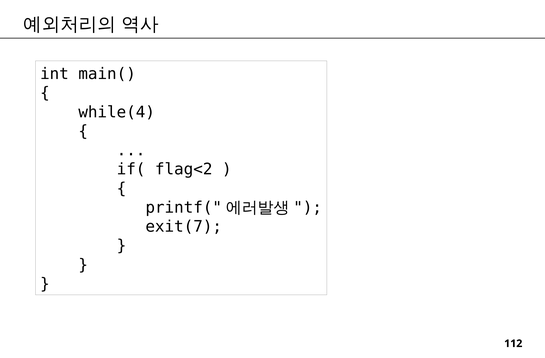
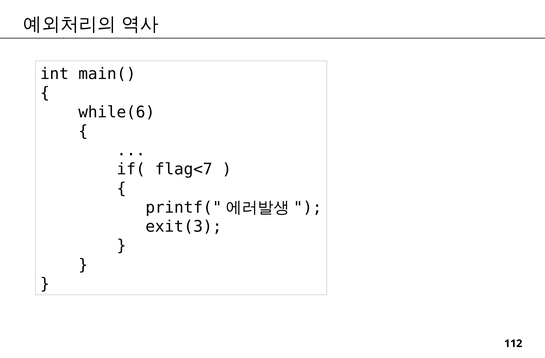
while(4: while(4 -> while(6
flag<2: flag<2 -> flag<7
exit(7: exit(7 -> exit(3
